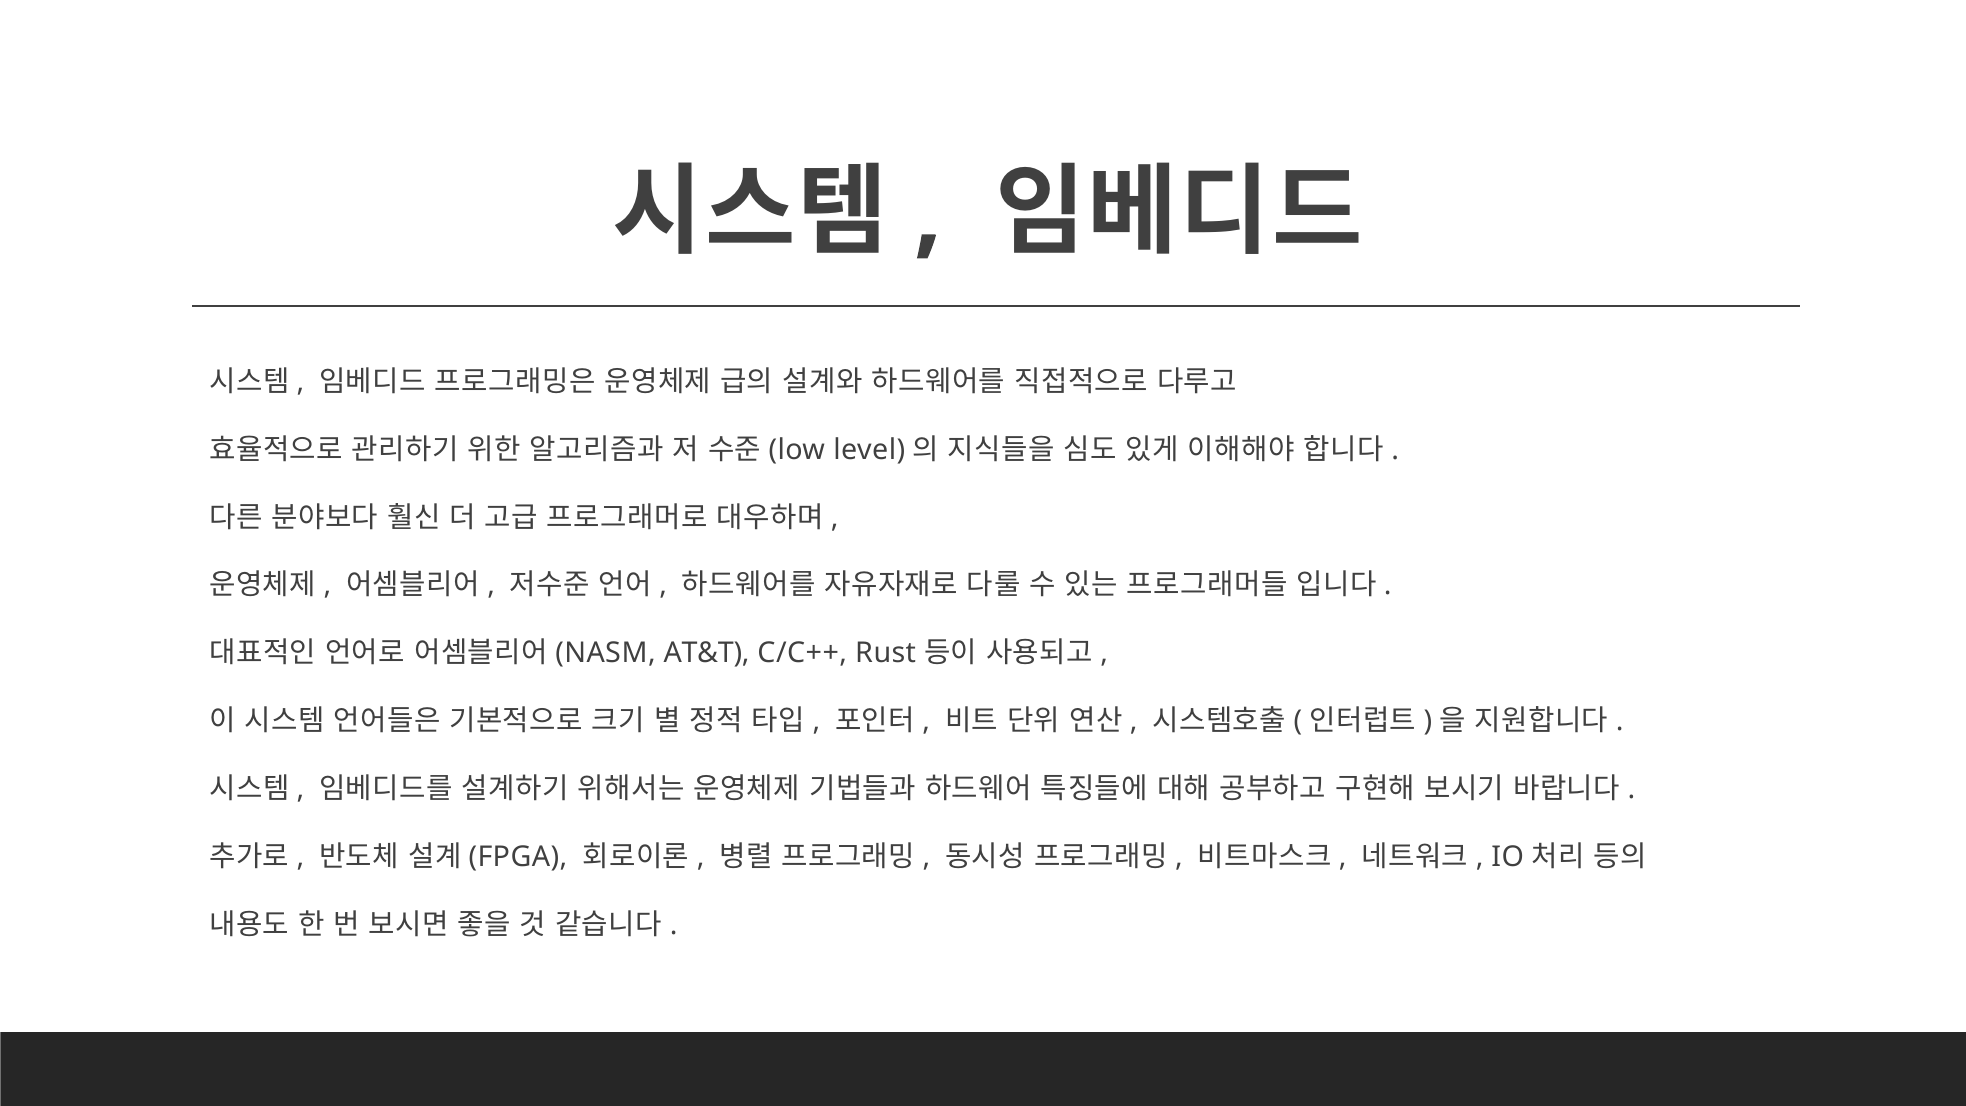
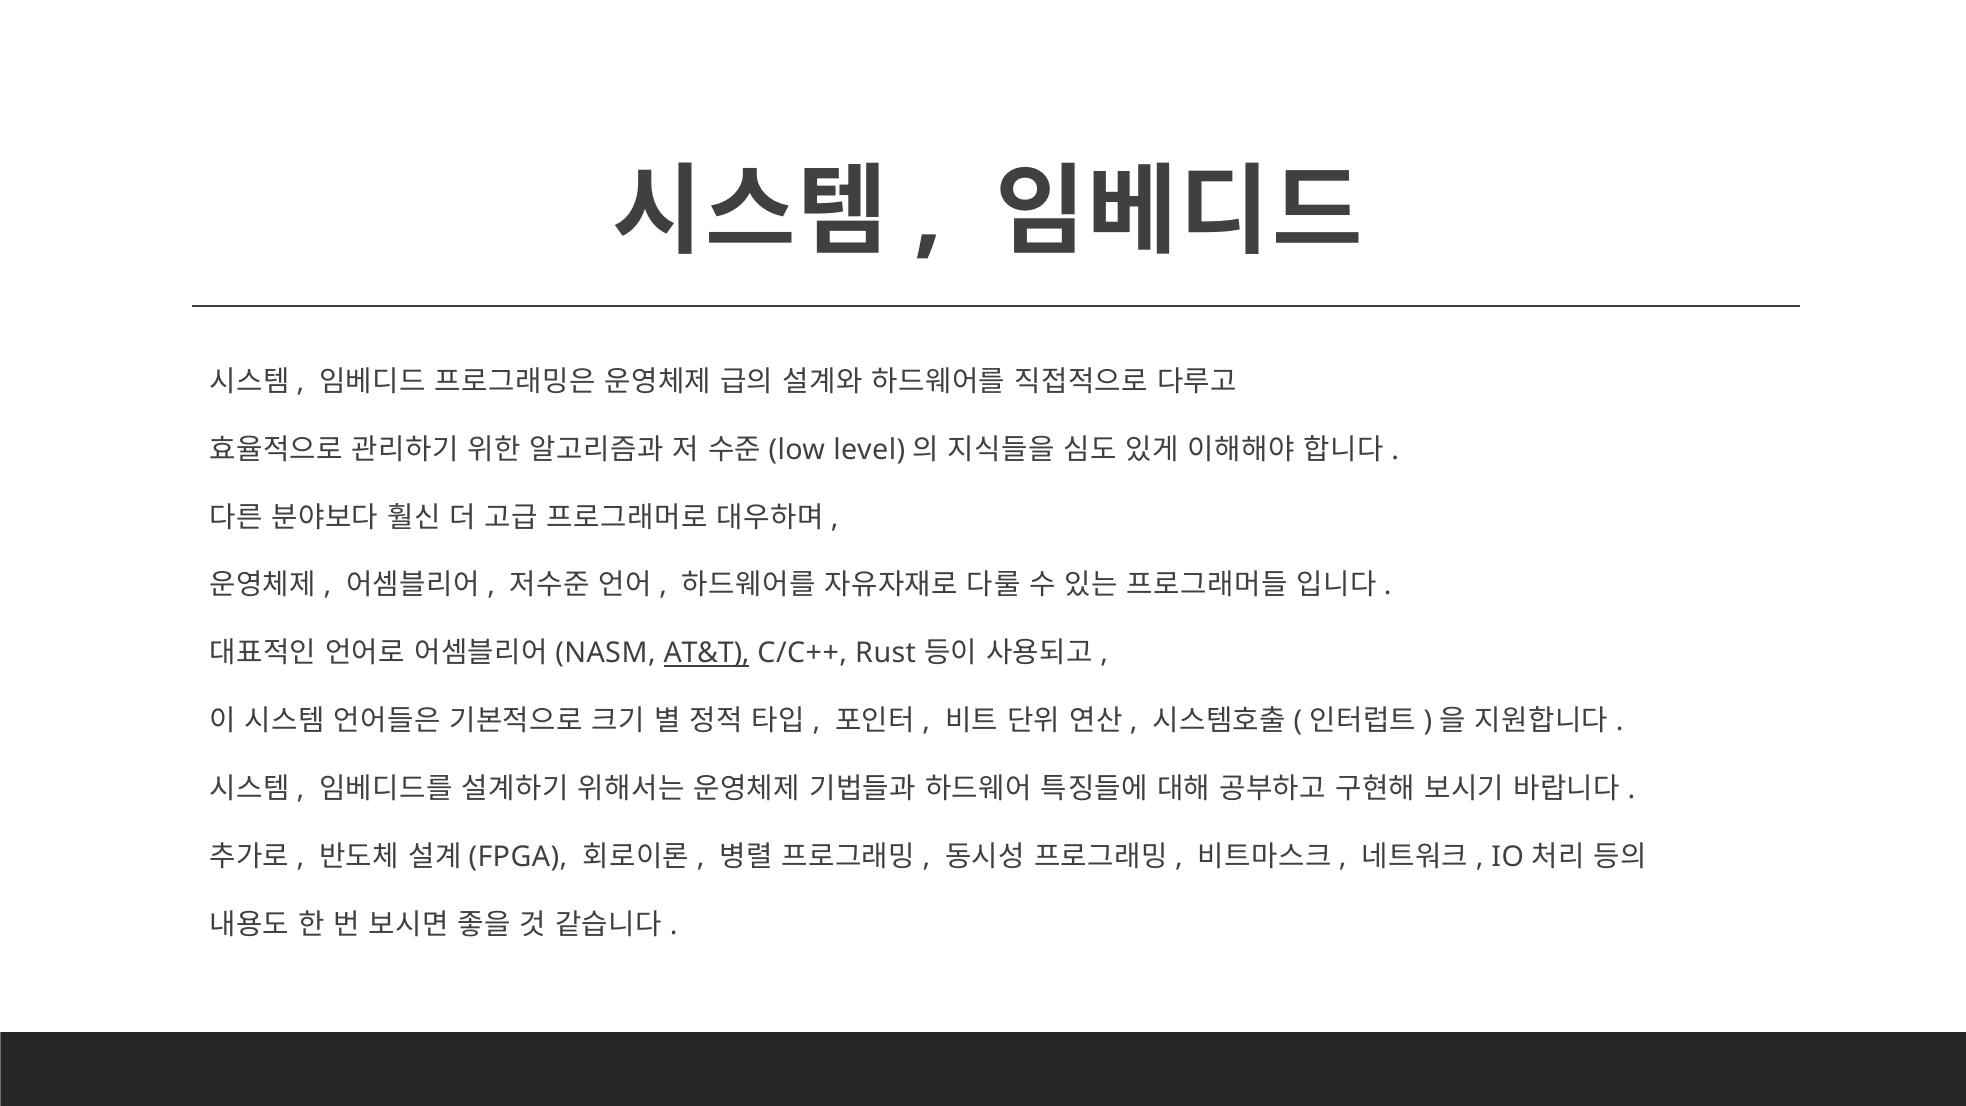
AT&T underline: none -> present
